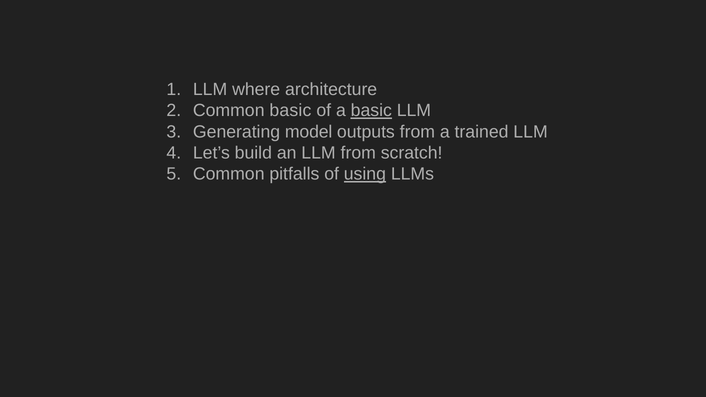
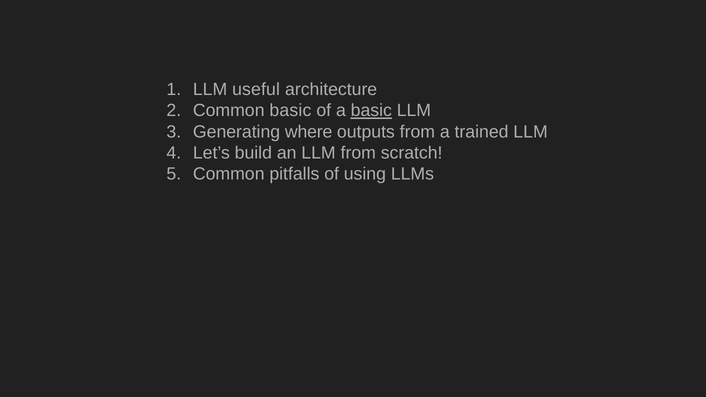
where: where -> useful
model: model -> where
using underline: present -> none
